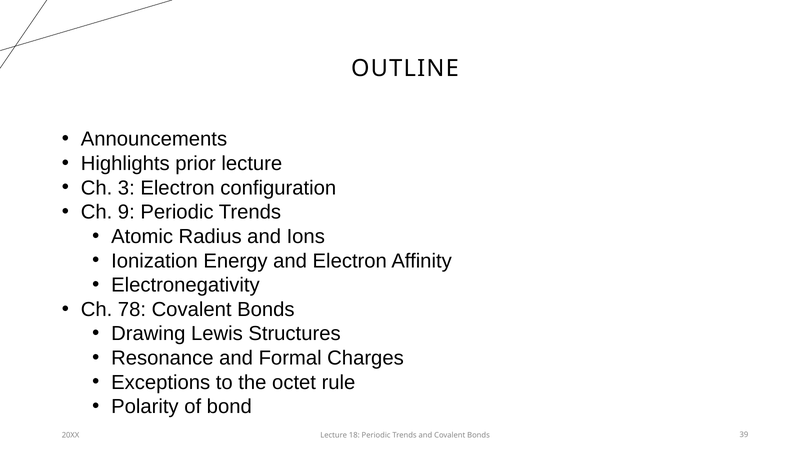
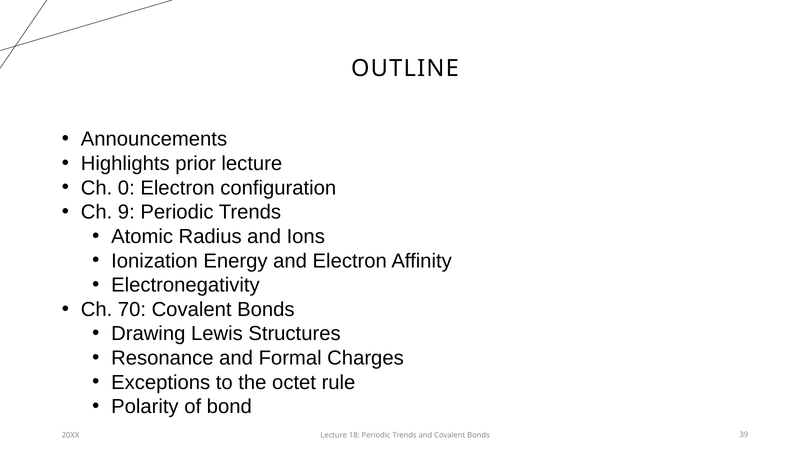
3: 3 -> 0
78: 78 -> 70
